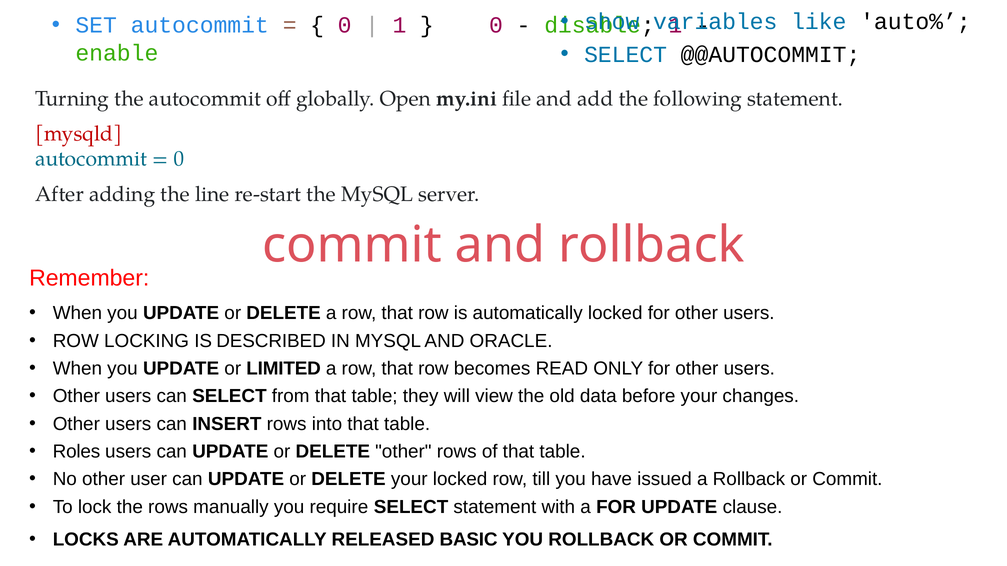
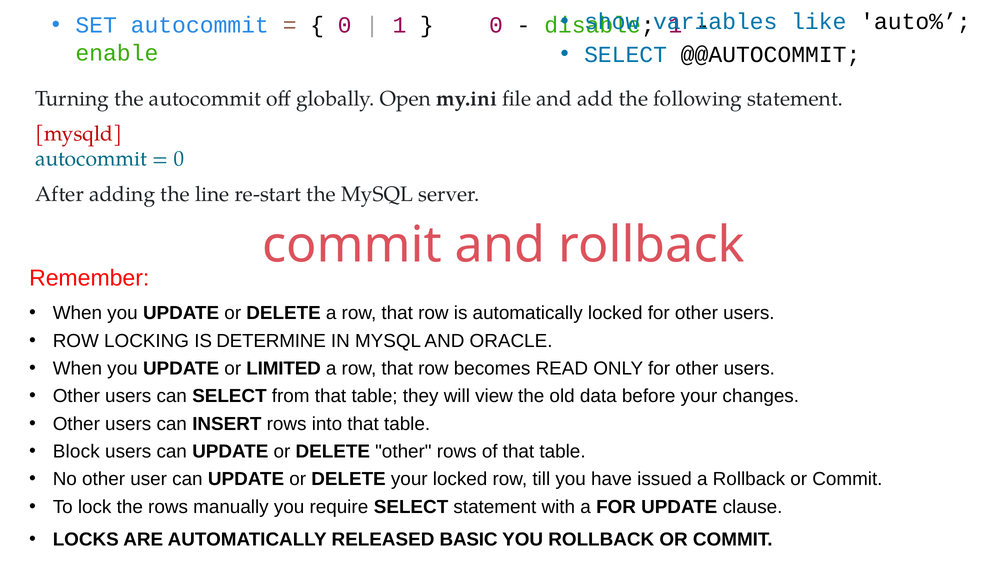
DESCRIBED: DESCRIBED -> DETERMINE
Roles: Roles -> Block
